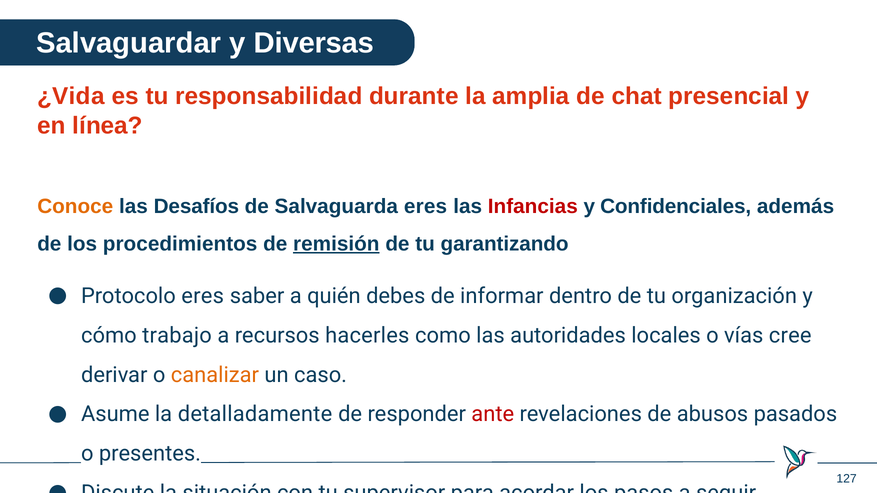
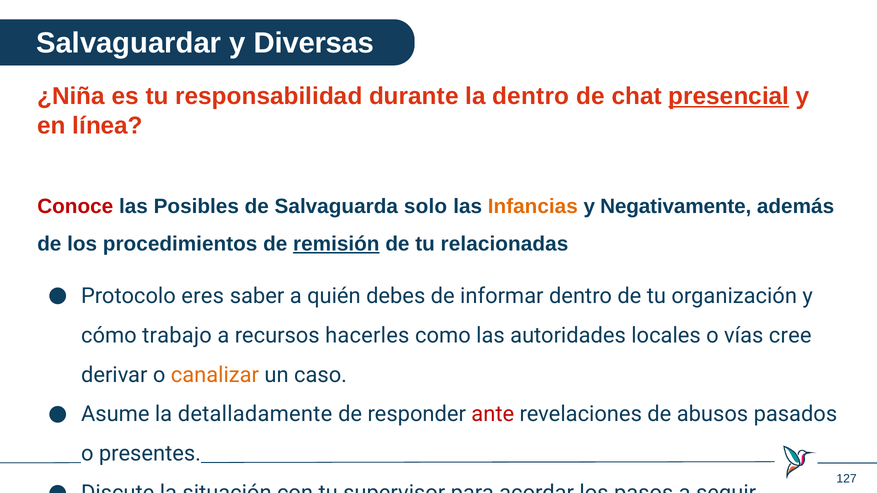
¿Vida: ¿Vida -> ¿Niña
la amplia: amplia -> dentro
presencial underline: none -> present
Conoce colour: orange -> red
Desafíos: Desafíos -> Posibles
Salvaguarda eres: eres -> solo
Infancias colour: red -> orange
Confidenciales: Confidenciales -> Negativamente
garantizando: garantizando -> relacionadas
